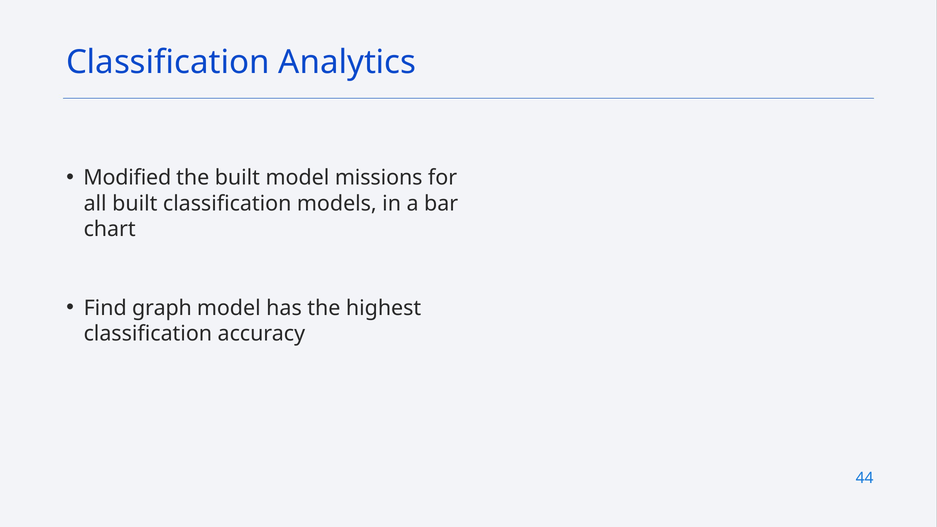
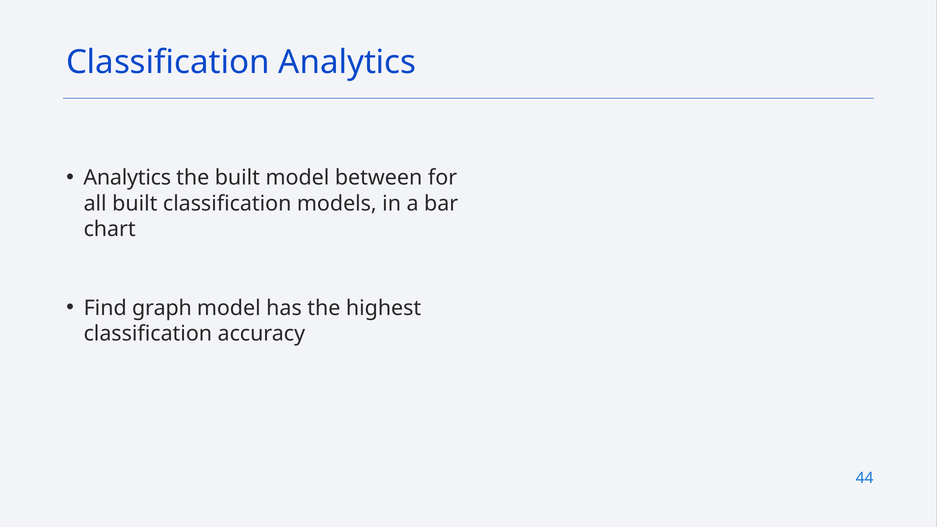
Modified at (127, 178): Modified -> Analytics
missions: missions -> between
